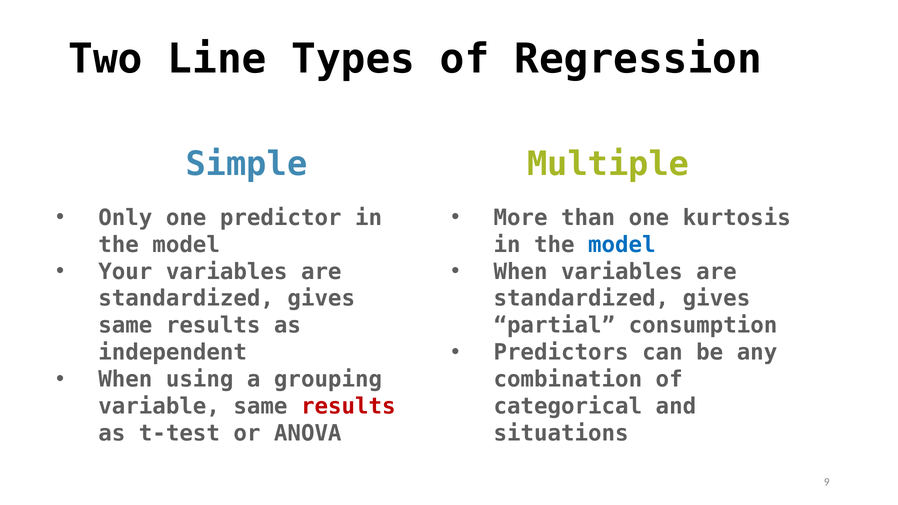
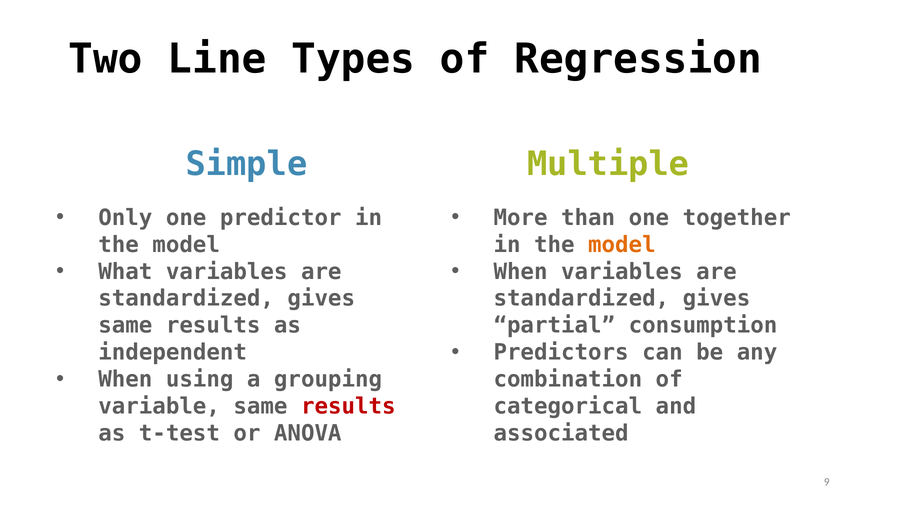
kurtosis: kurtosis -> together
model at (622, 245) colour: blue -> orange
Your: Your -> What
situations: situations -> associated
